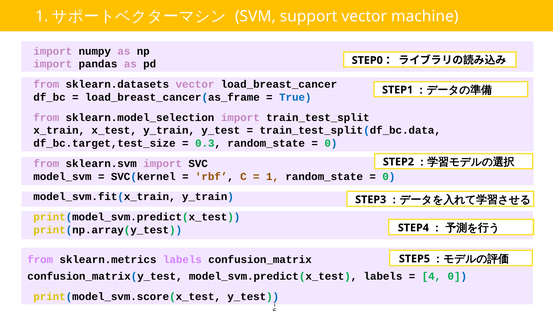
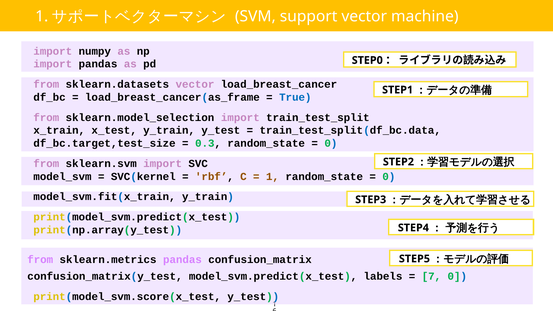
sklearn.metrics labels: labels -> pandas
4: 4 -> 7
